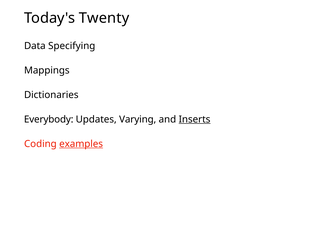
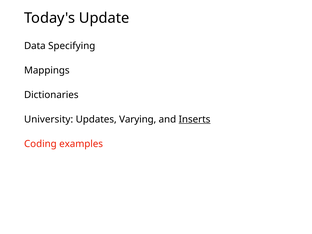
Twenty: Twenty -> Update
Everybody: Everybody -> University
examples underline: present -> none
